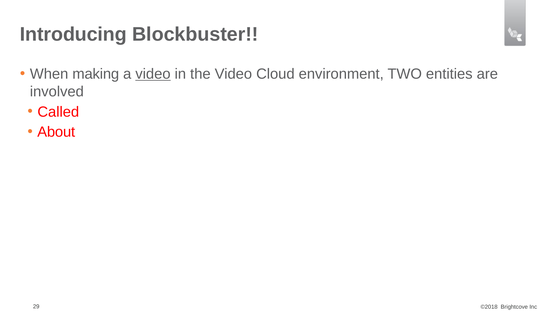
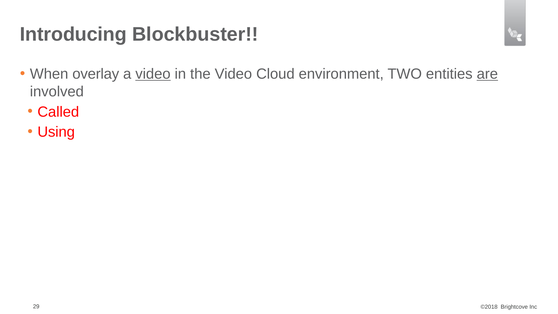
making: making -> overlay
are underline: none -> present
About: About -> Using
